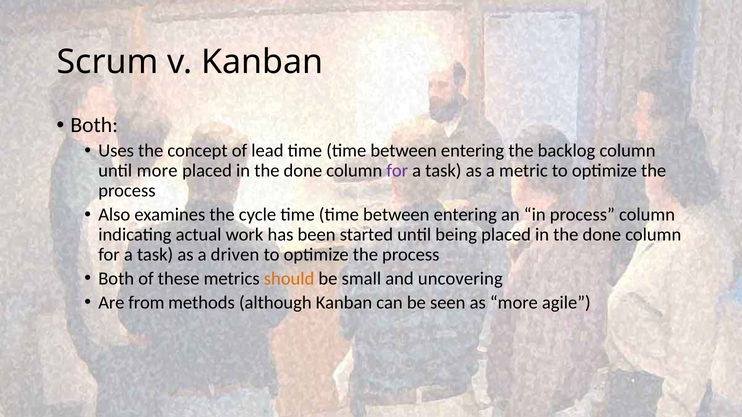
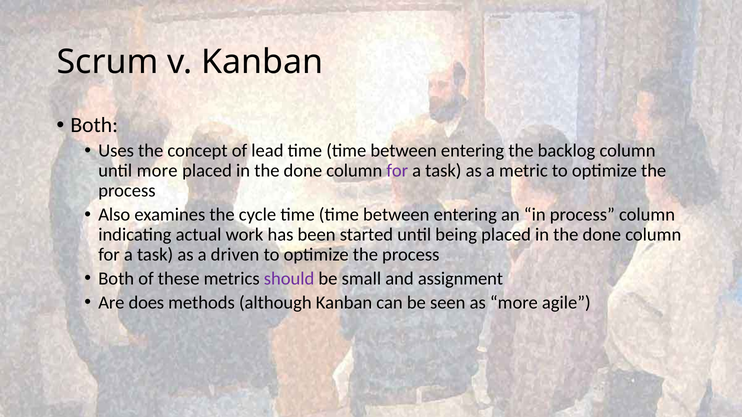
should colour: orange -> purple
uncovering: uncovering -> assignment
from: from -> does
